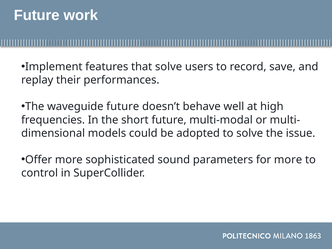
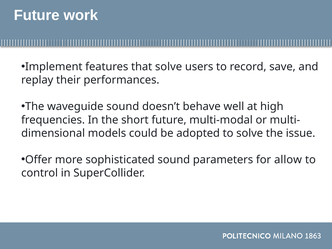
waveguide future: future -> sound
for more: more -> allow
